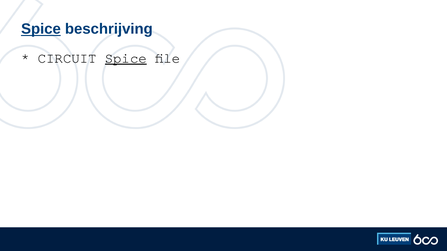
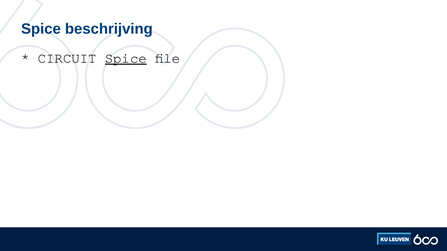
Spice at (41, 29) underline: present -> none
